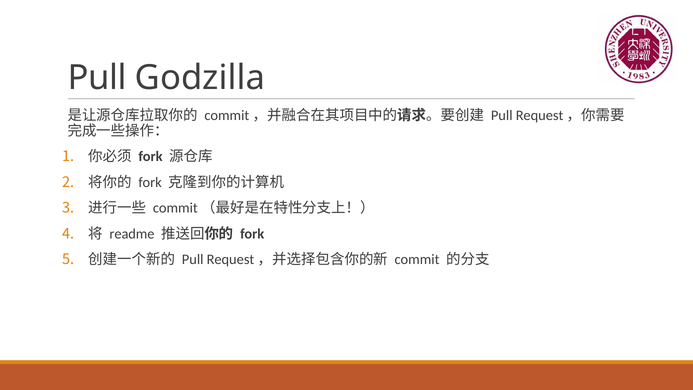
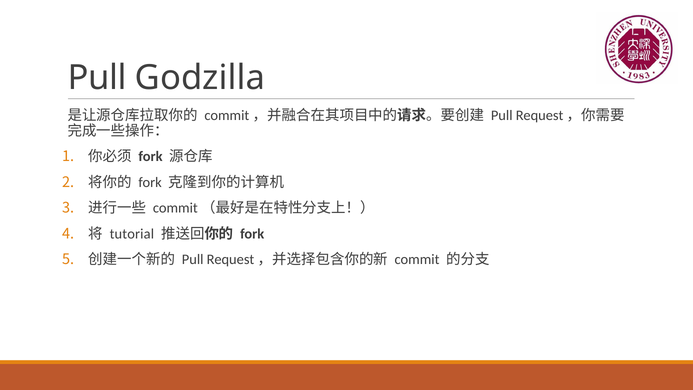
readme: readme -> tutorial
